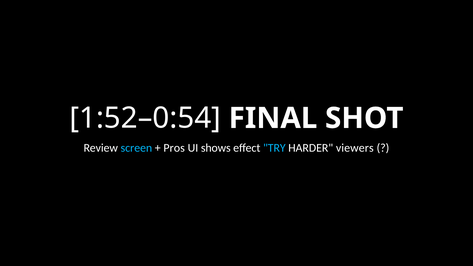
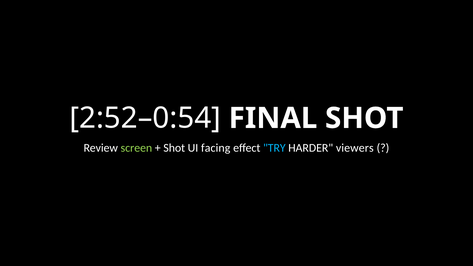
1:52–0:54: 1:52–0:54 -> 2:52–0:54
screen colour: light blue -> light green
Pros at (174, 148): Pros -> Shot
shows: shows -> facing
